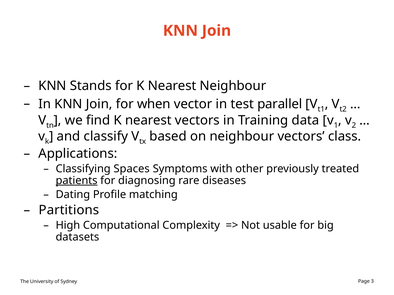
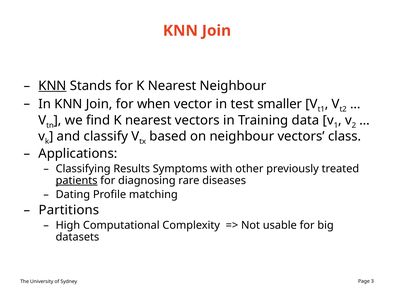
KNN at (52, 86) underline: none -> present
parallel: parallel -> smaller
Spaces: Spaces -> Results
